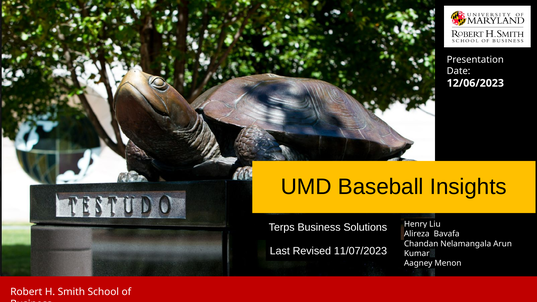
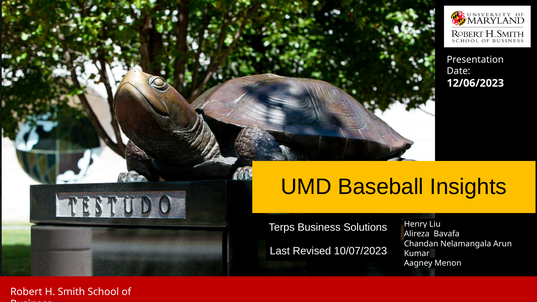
11/07/2023: 11/07/2023 -> 10/07/2023
